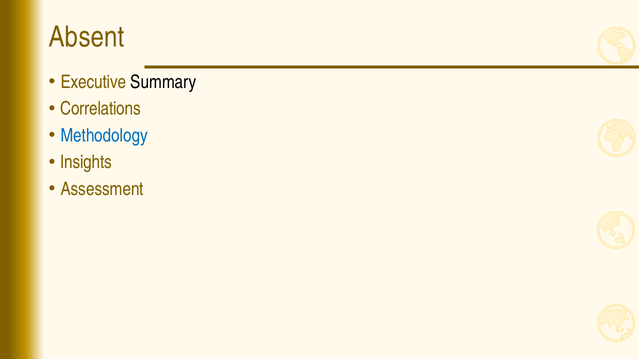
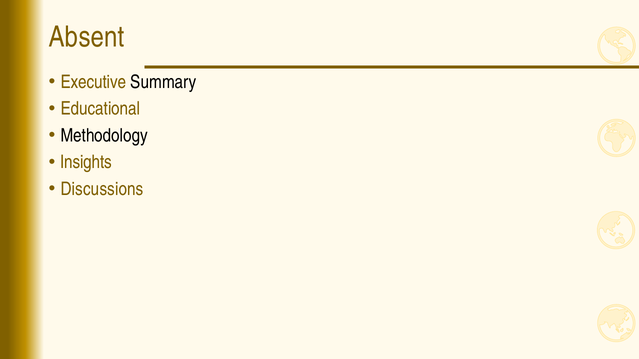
Correlations: Correlations -> Educational
Methodology colour: blue -> black
Assessment: Assessment -> Discussions
